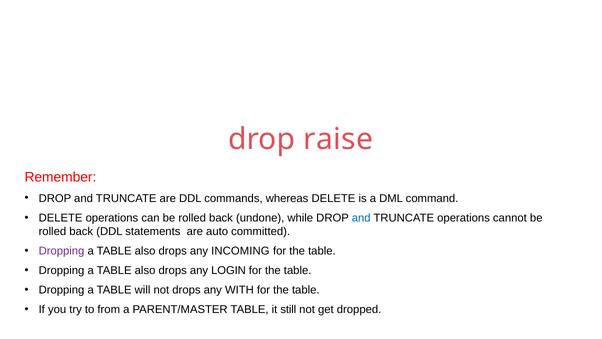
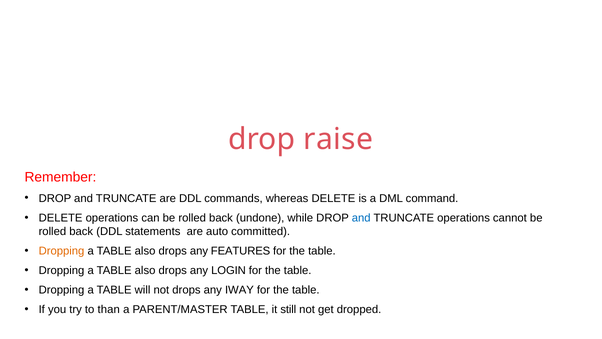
Dropping at (62, 251) colour: purple -> orange
INCOMING: INCOMING -> FEATURES
WITH: WITH -> IWAY
from: from -> than
